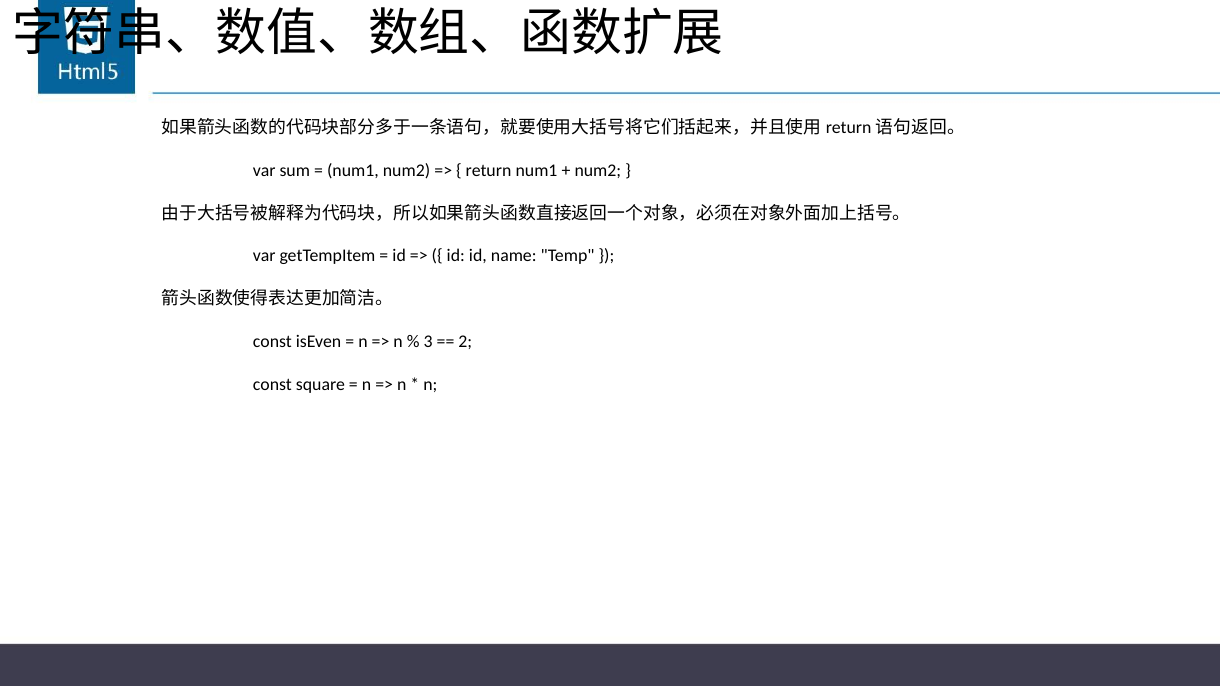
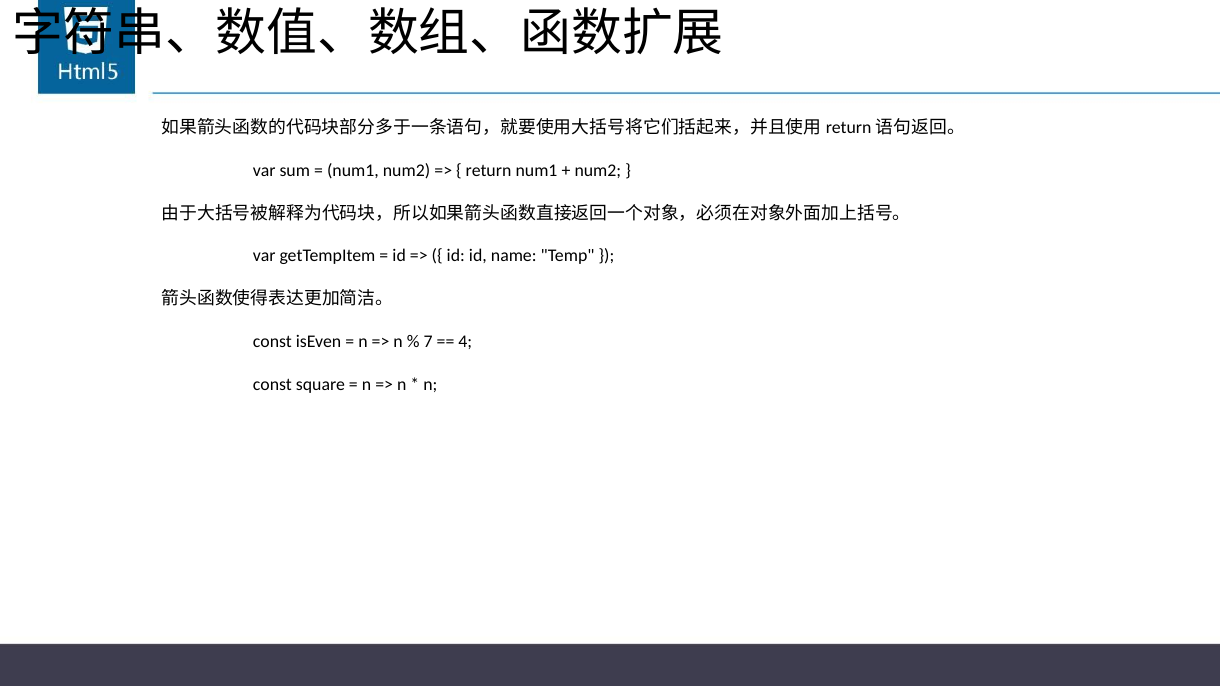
3: 3 -> 7
2: 2 -> 4
